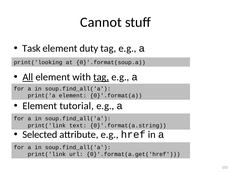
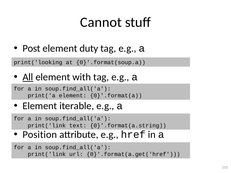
Task: Task -> Post
tag at (101, 77) underline: present -> none
tutorial: tutorial -> iterable
Selected: Selected -> Position
